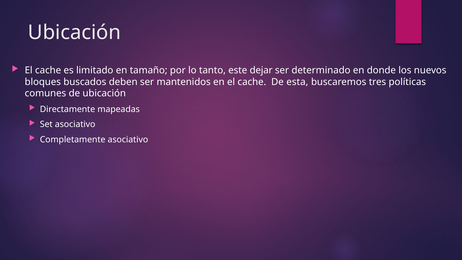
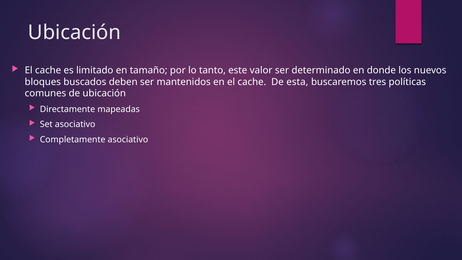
dejar: dejar -> valor
